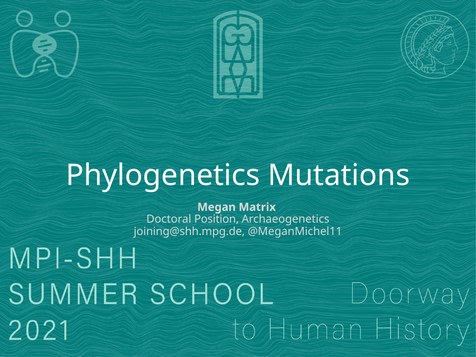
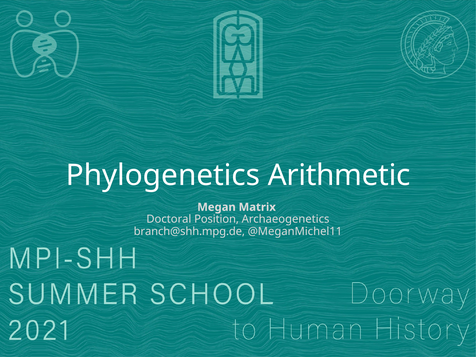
Mutations: Mutations -> Arithmetic
joining@shh.mpg.de: joining@shh.mpg.de -> branch@shh.mpg.de
